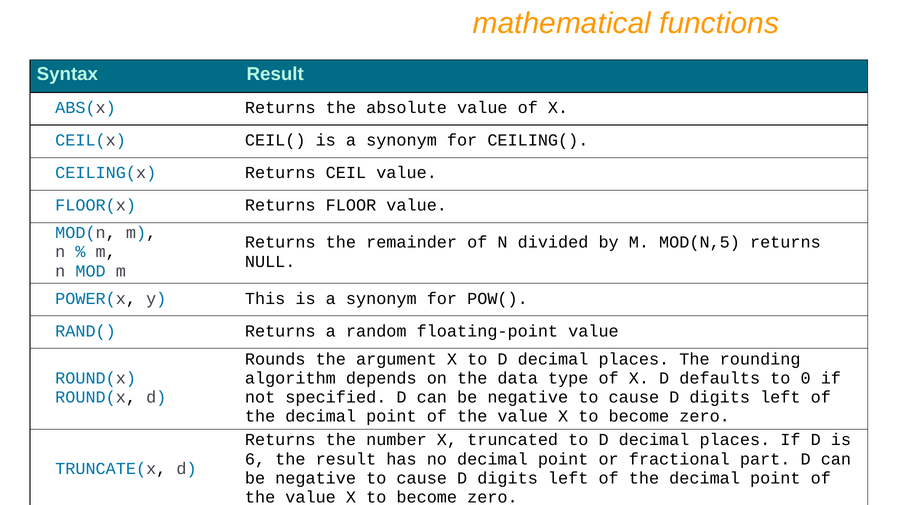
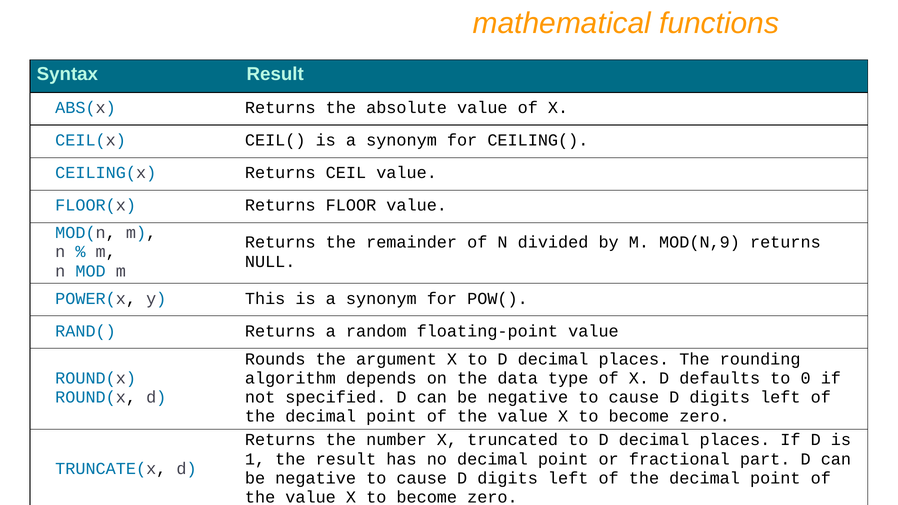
MOD(N,5: MOD(N,5 -> MOD(N,9
6: 6 -> 1
